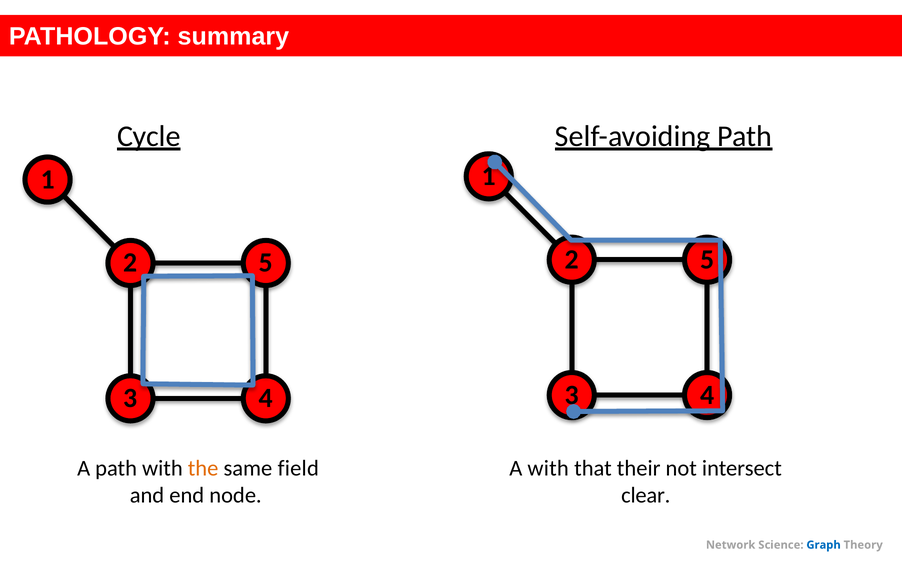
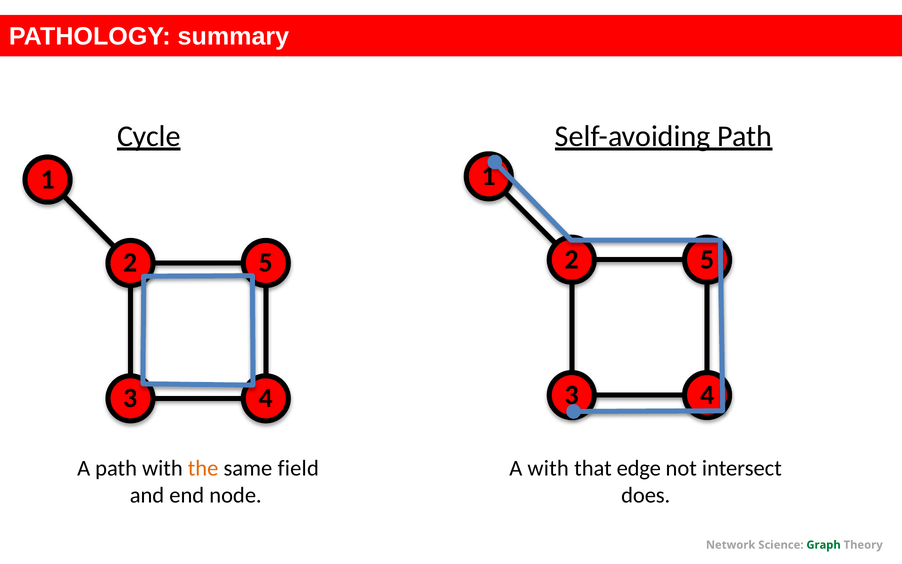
their: their -> edge
clear: clear -> does
Graph colour: blue -> green
